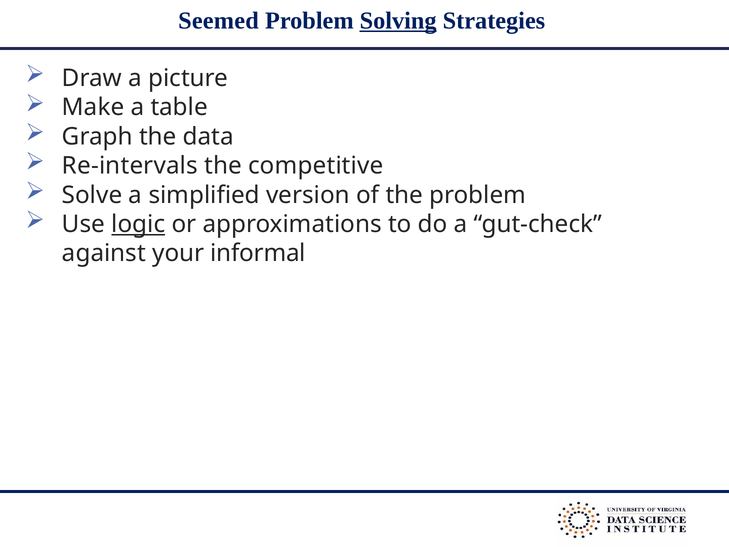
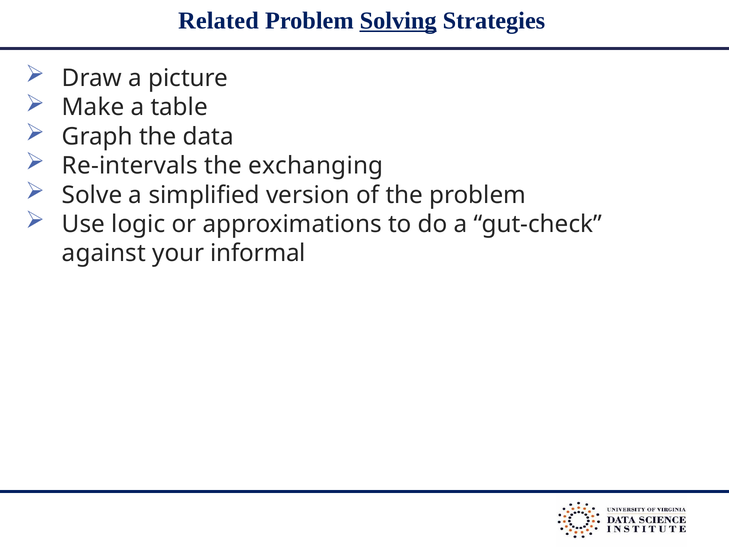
Seemed: Seemed -> Related
competitive: competitive -> exchanging
logic underline: present -> none
